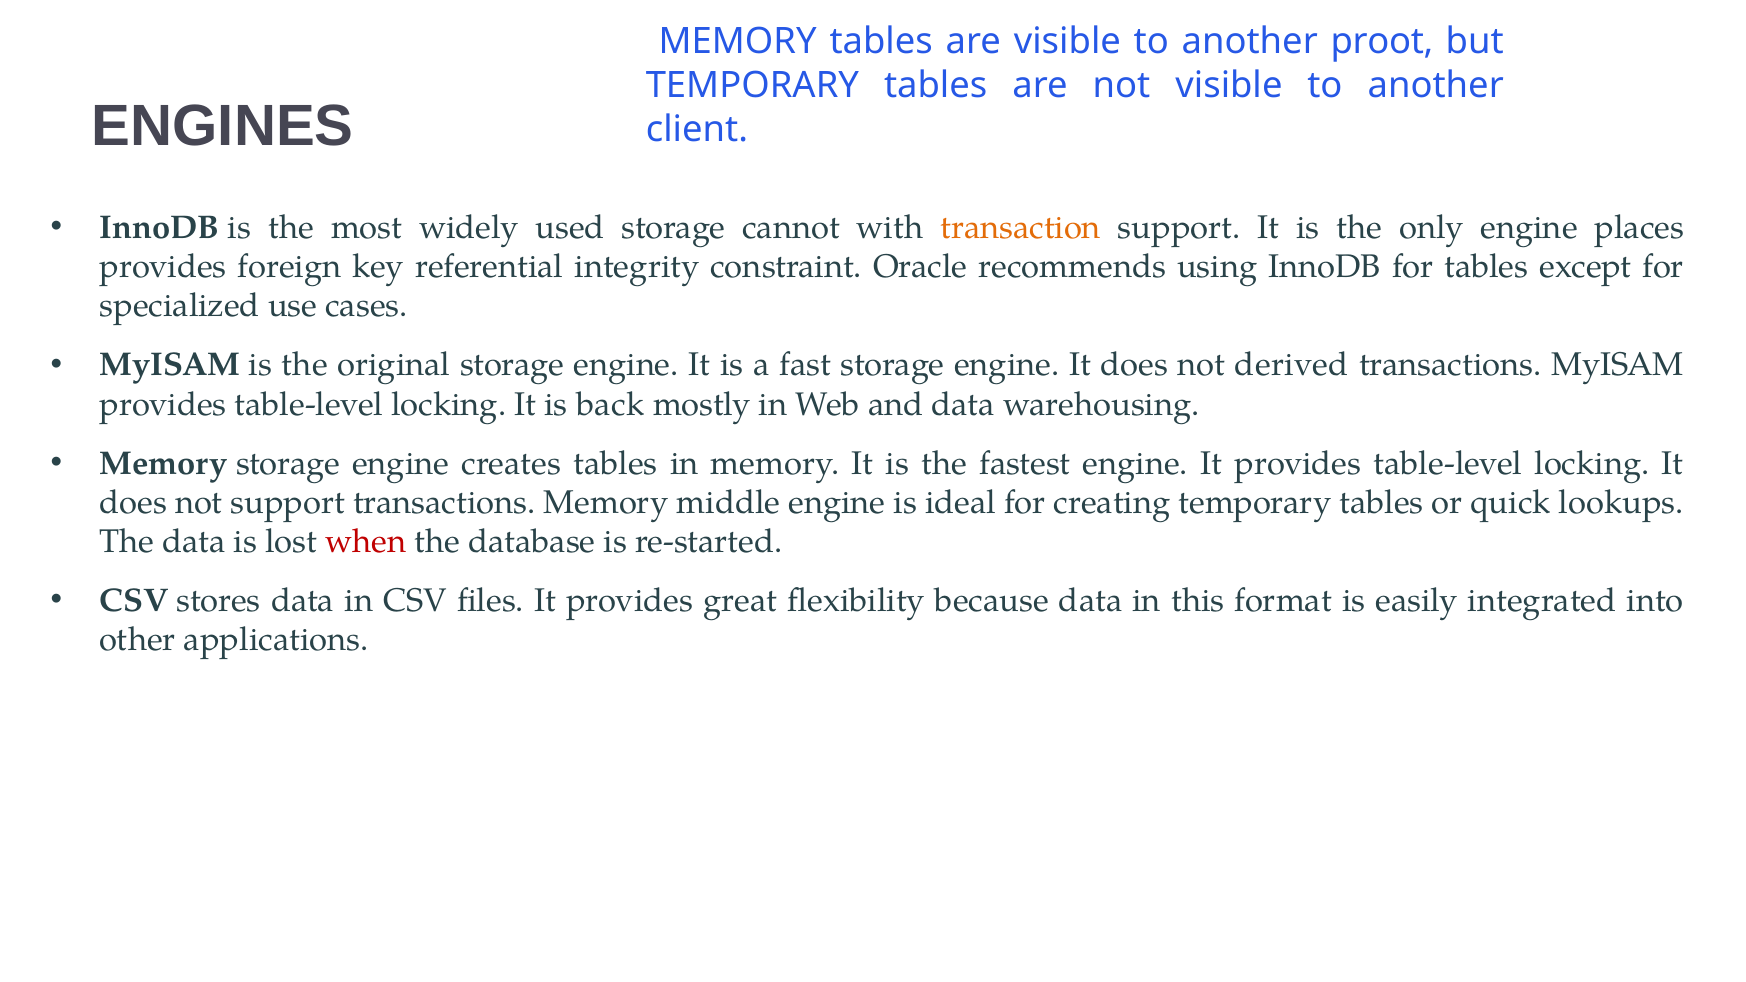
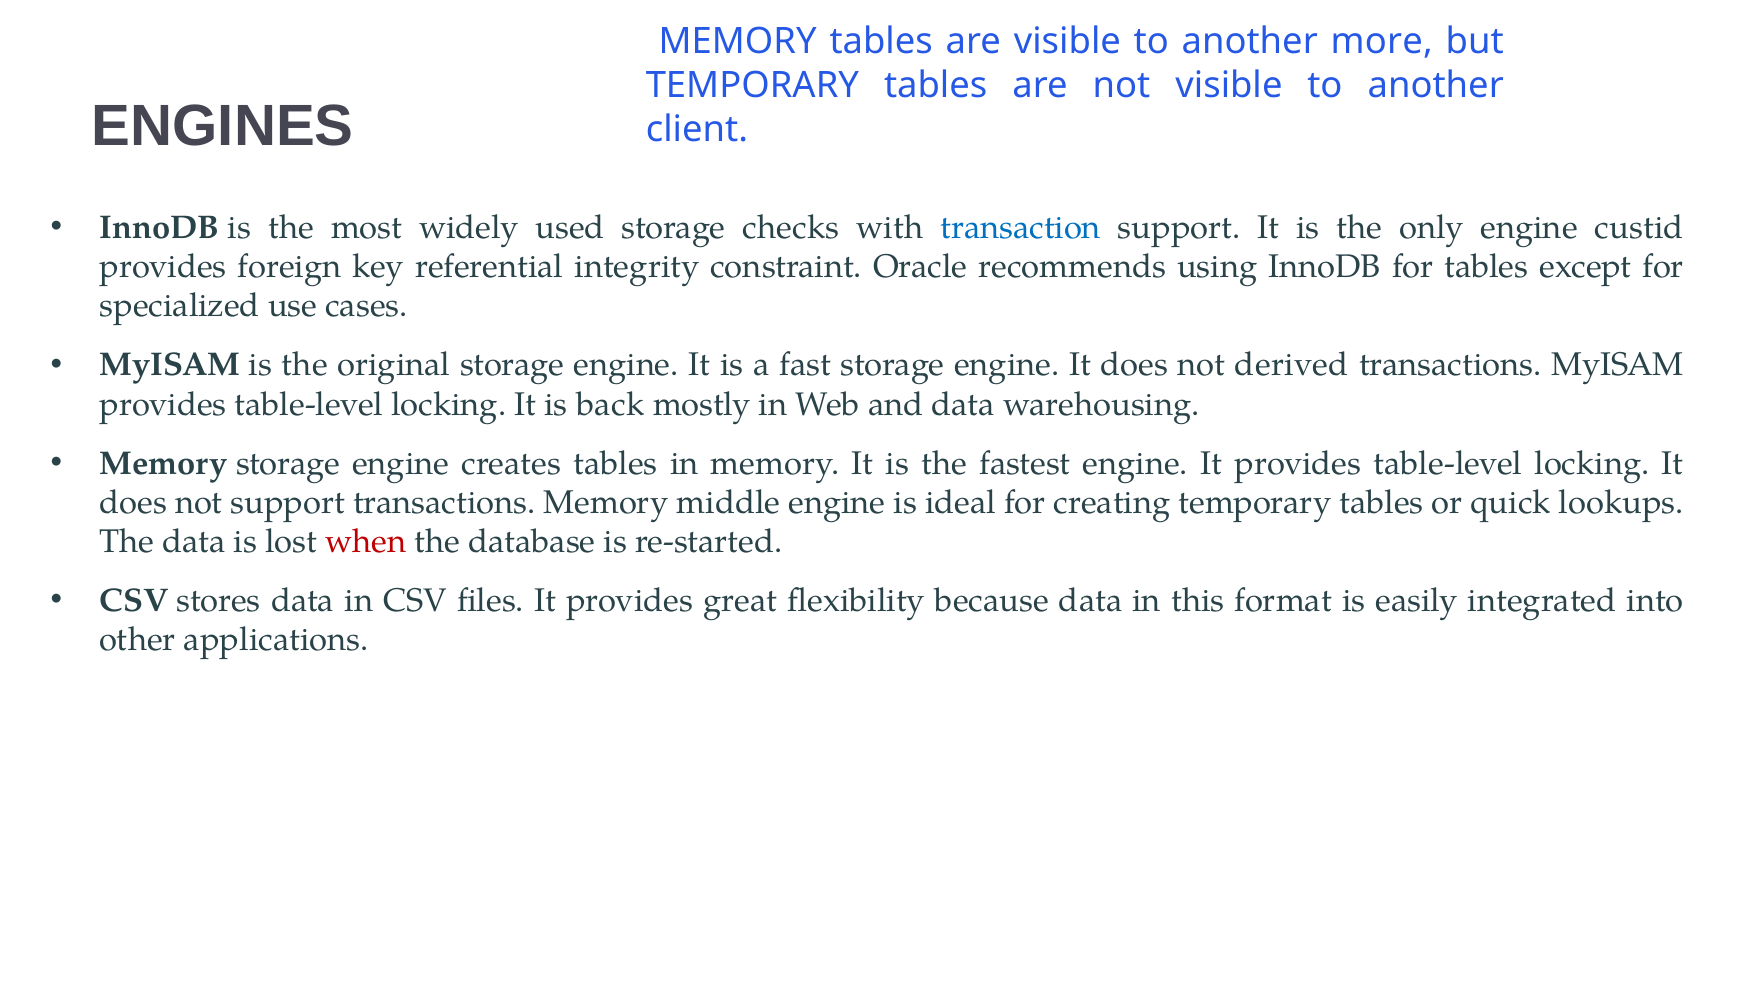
proot: proot -> more
cannot: cannot -> checks
transaction colour: orange -> blue
places: places -> custid
